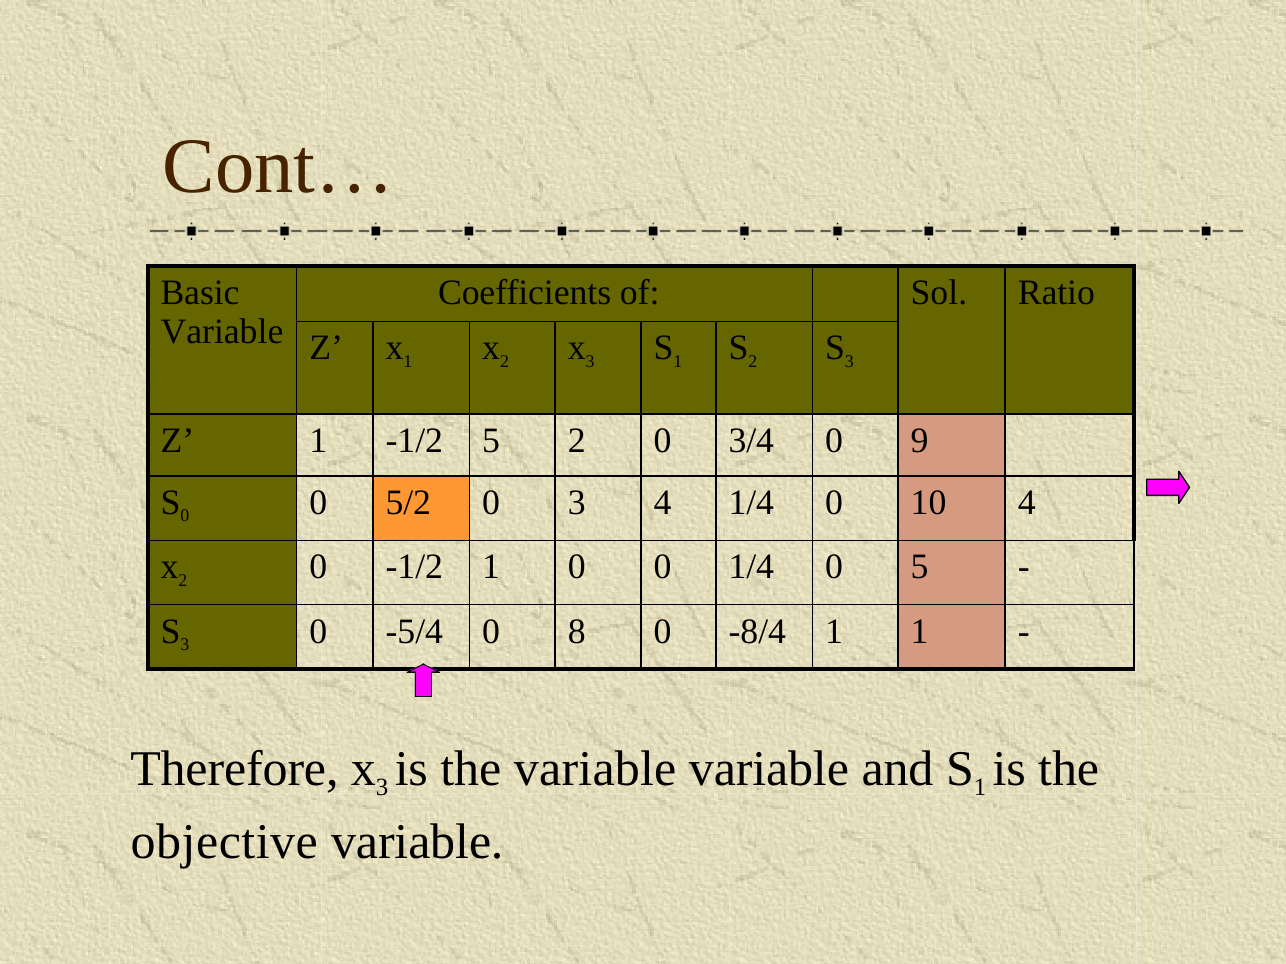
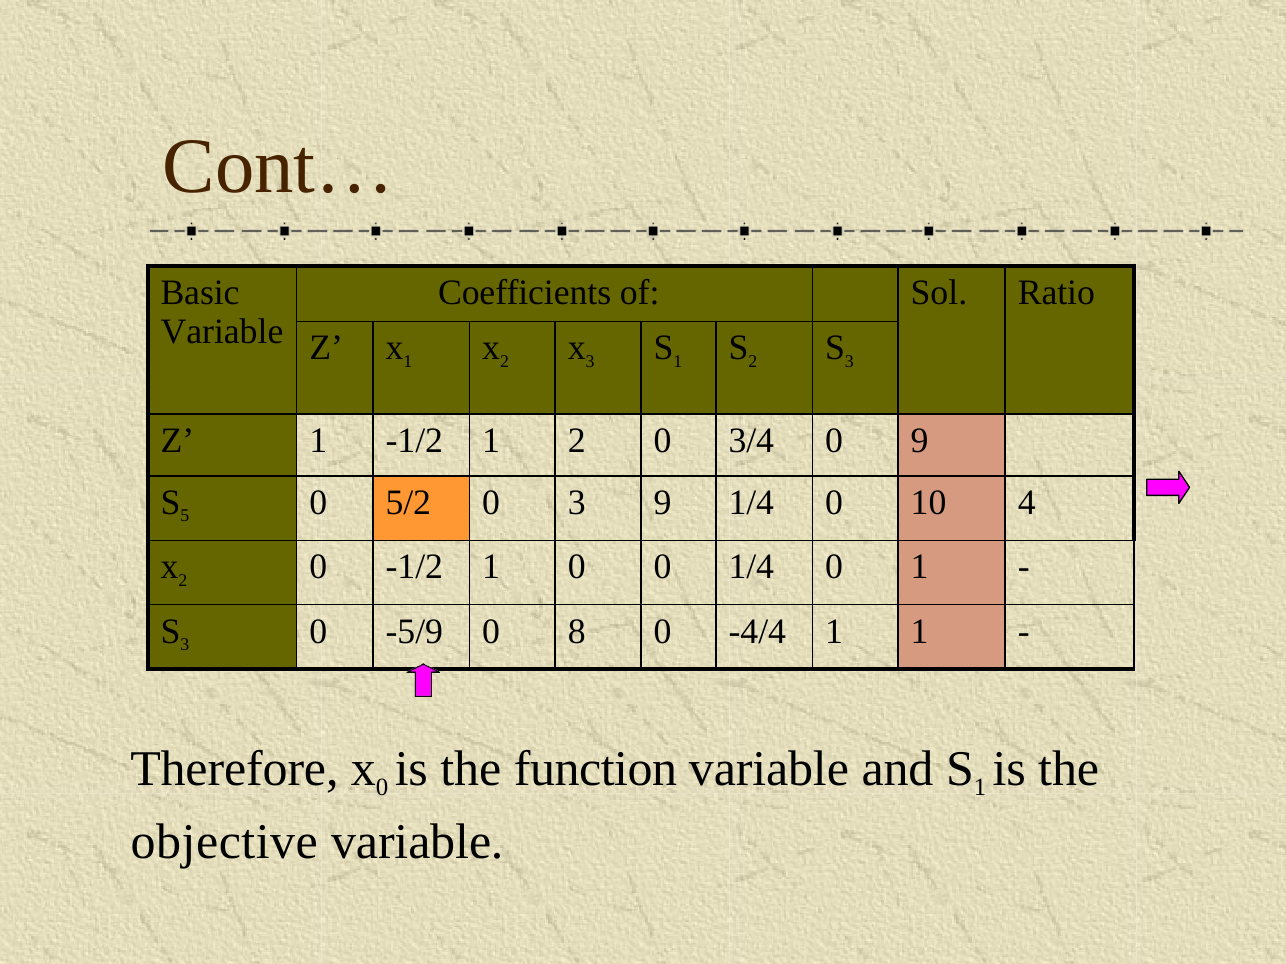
1 -1/2 5: 5 -> 1
0 at (185, 516): 0 -> 5
3 4: 4 -> 9
0 5: 5 -> 1
-5/4: -5/4 -> -5/9
-8/4: -8/4 -> -4/4
3 at (382, 788): 3 -> 0
the variable: variable -> function
